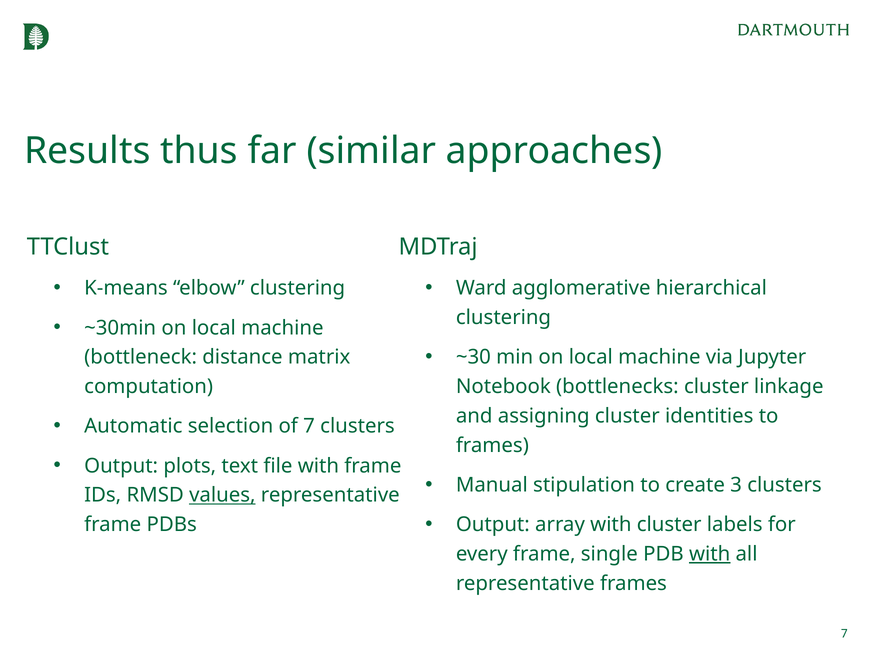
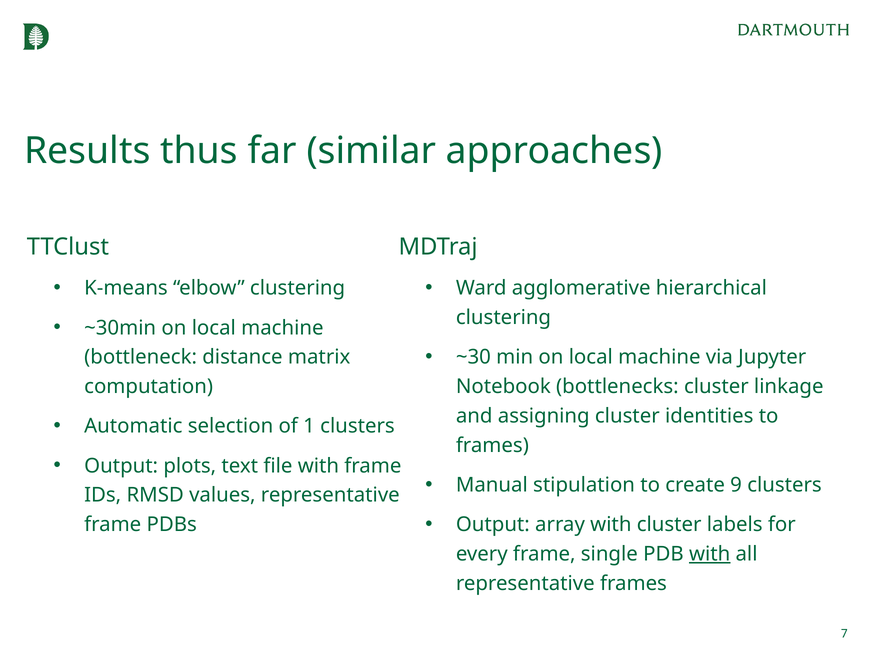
of 7: 7 -> 1
3: 3 -> 9
values underline: present -> none
